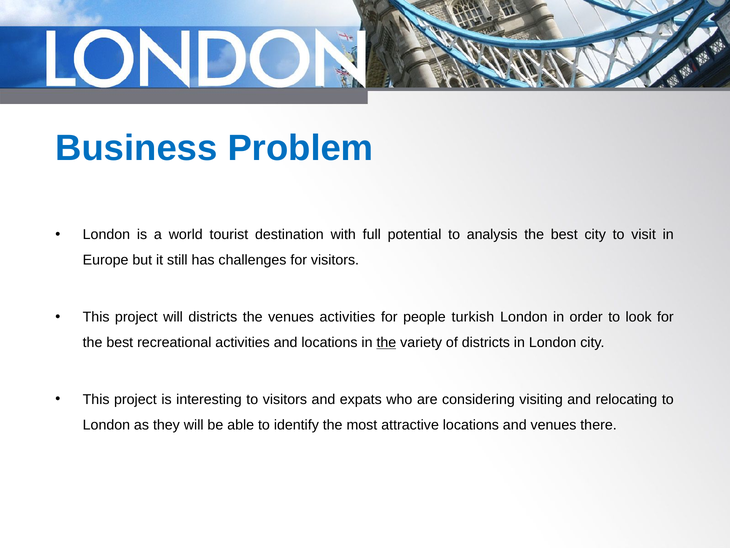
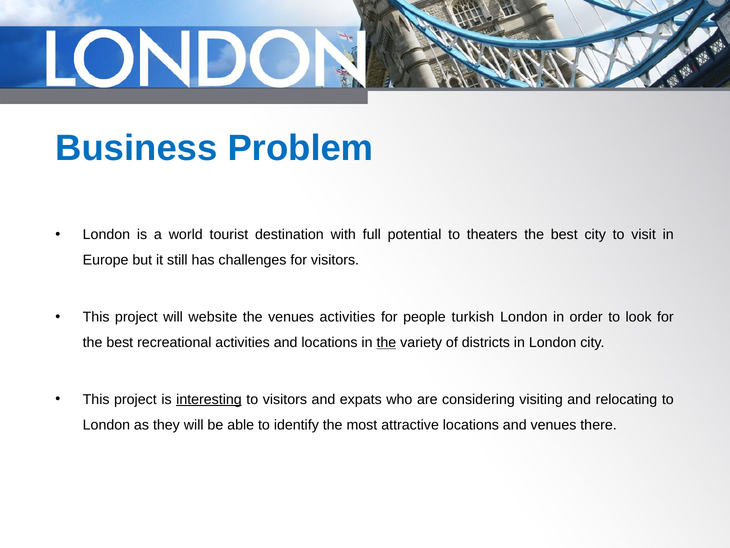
analysis: analysis -> theaters
will districts: districts -> website
interesting underline: none -> present
